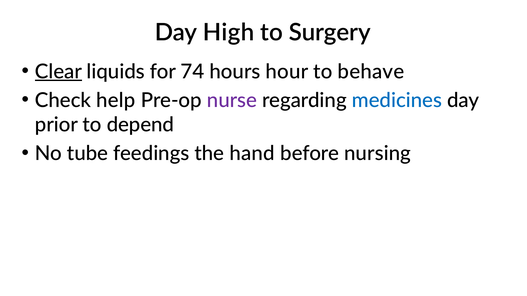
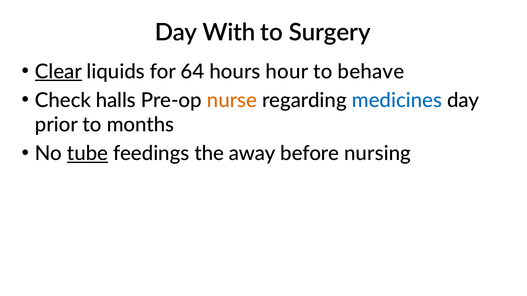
High: High -> With
74: 74 -> 64
help: help -> halls
nurse colour: purple -> orange
depend: depend -> months
tube underline: none -> present
hand: hand -> away
